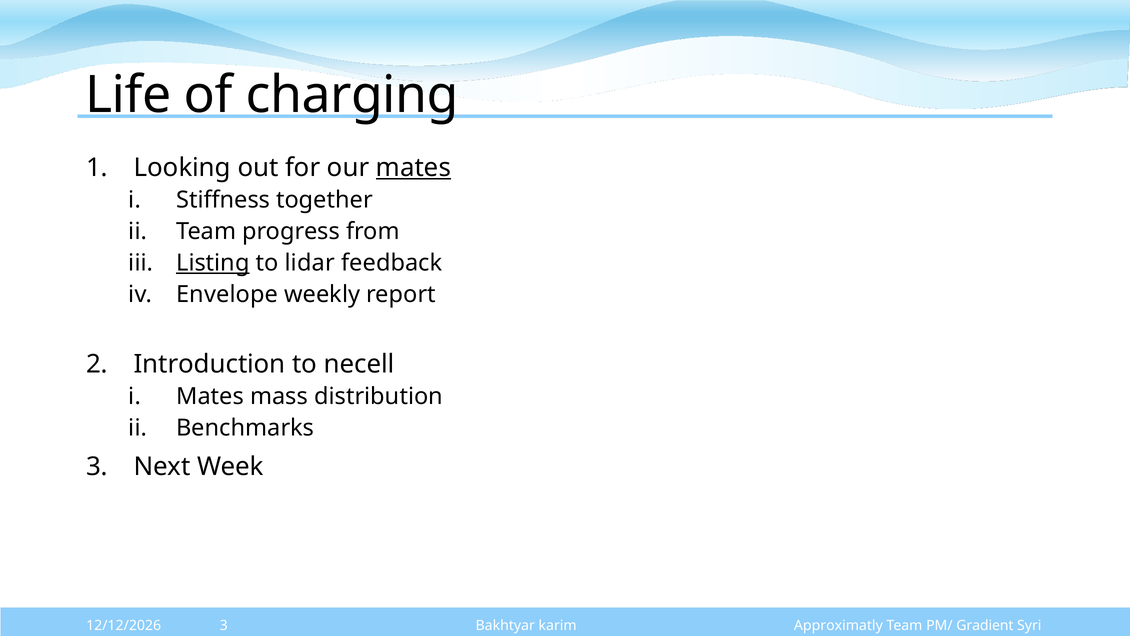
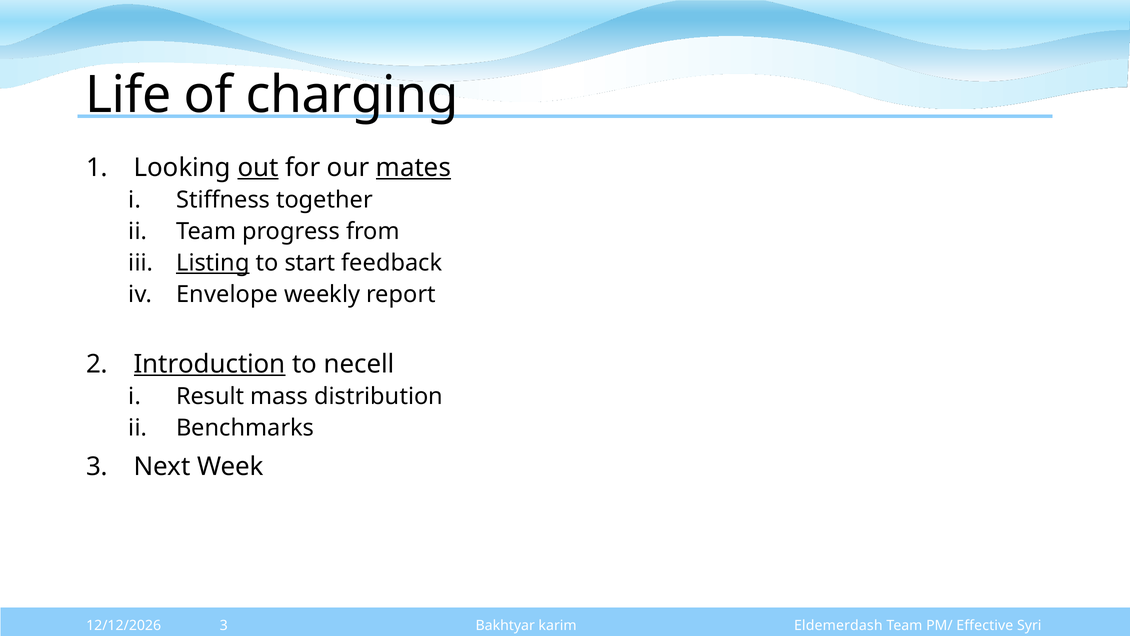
out underline: none -> present
lidar: lidar -> start
Introduction underline: none -> present
Mates at (210, 396): Mates -> Result
Approximatly: Approximatly -> Eldemerdash
Gradient: Gradient -> Effective
